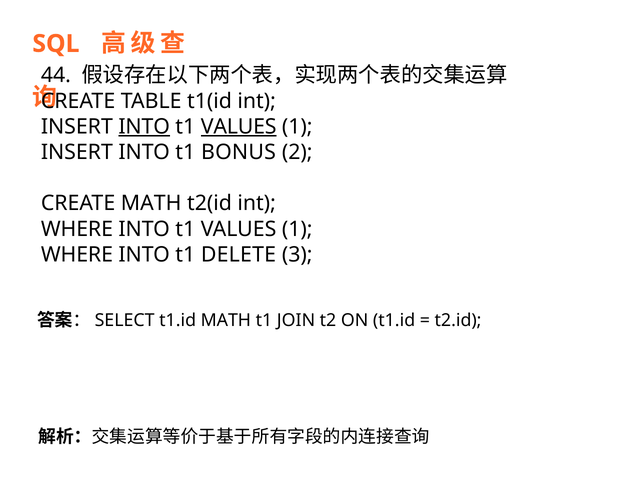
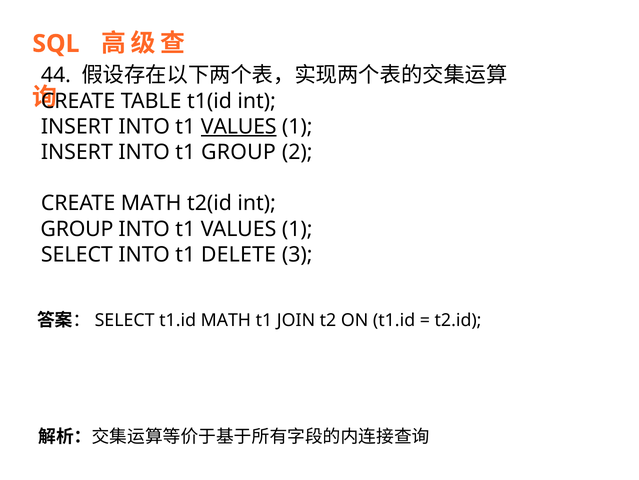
INTO at (144, 126) underline: present -> none
t1 BONUS: BONUS -> GROUP
WHERE at (77, 229): WHERE -> GROUP
WHERE at (77, 254): WHERE -> SELECT
